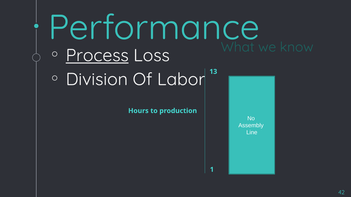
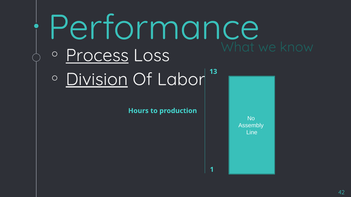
Division underline: none -> present
